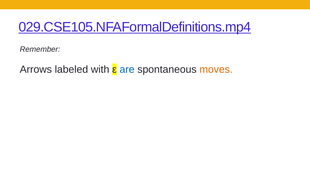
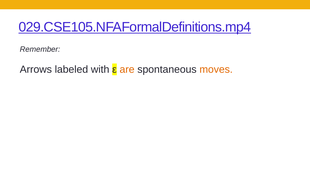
are colour: blue -> orange
